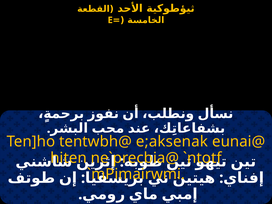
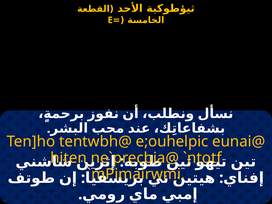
e;aksenak: e;aksenak -> e;ouhelpic
